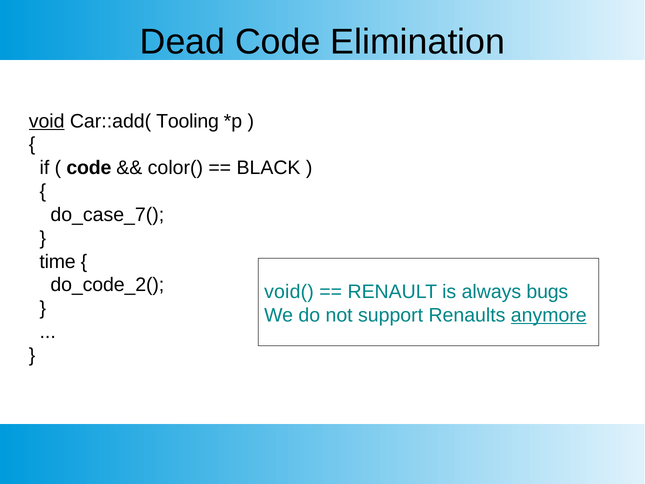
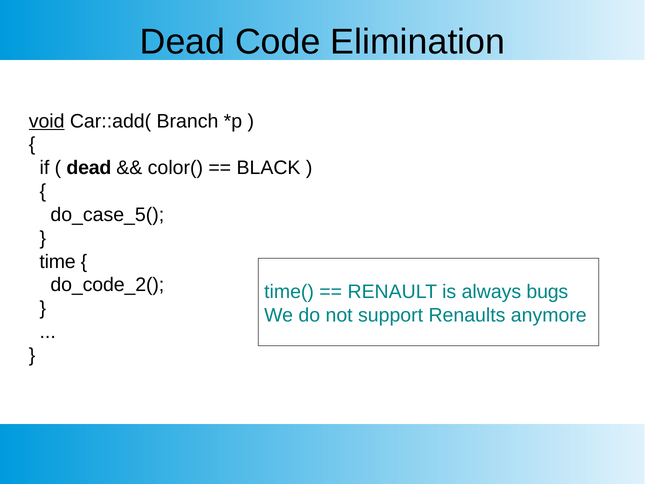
Tooling: Tooling -> Branch
code at (89, 168): code -> dead
do_case_7(: do_case_7( -> do_case_5(
void(: void( -> time(
anymore underline: present -> none
